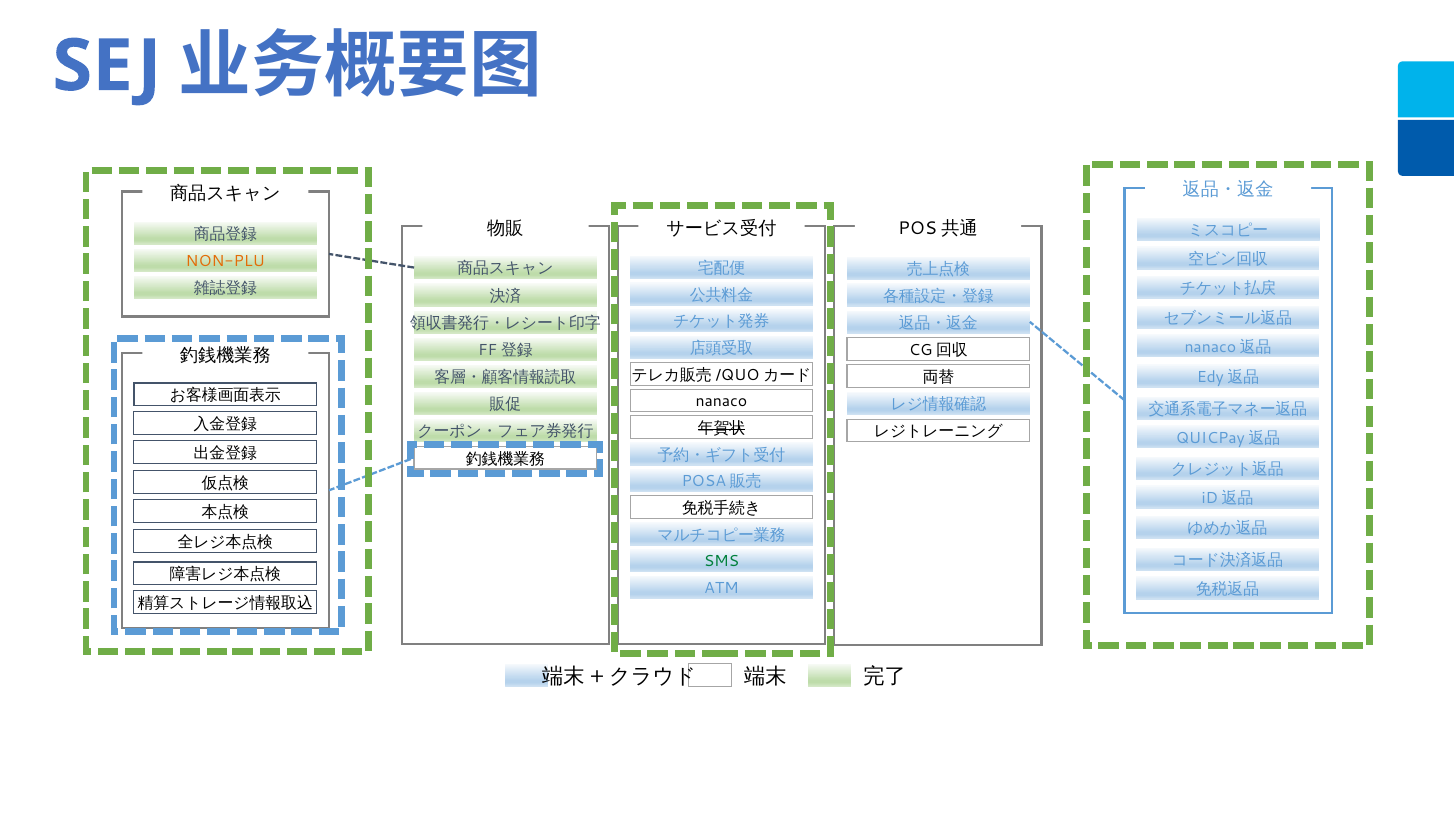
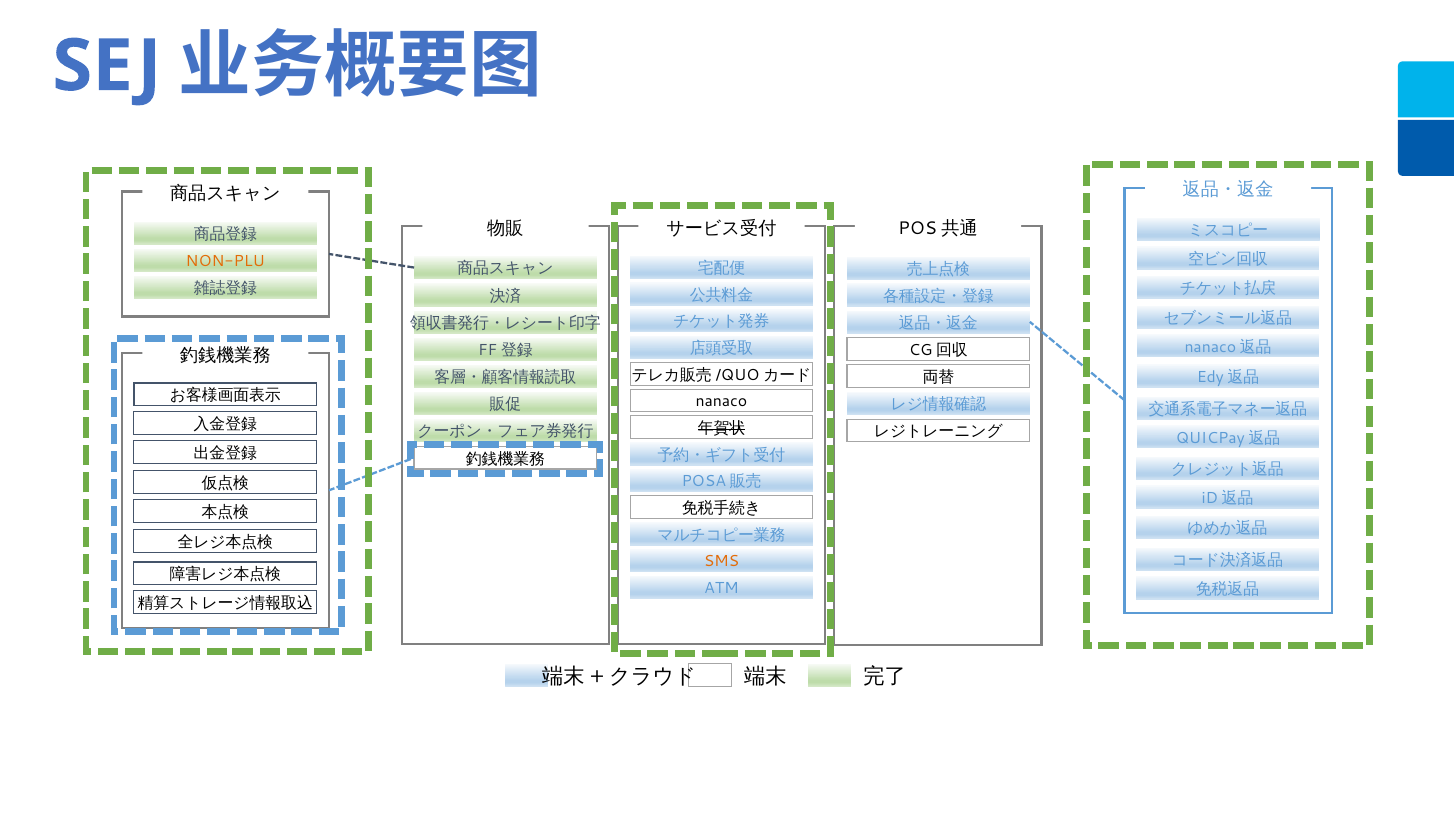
SMS colour: green -> orange
